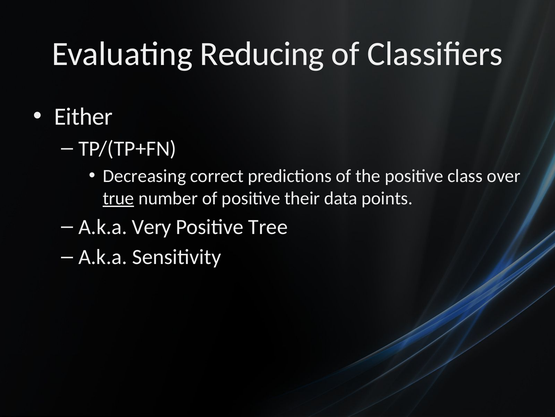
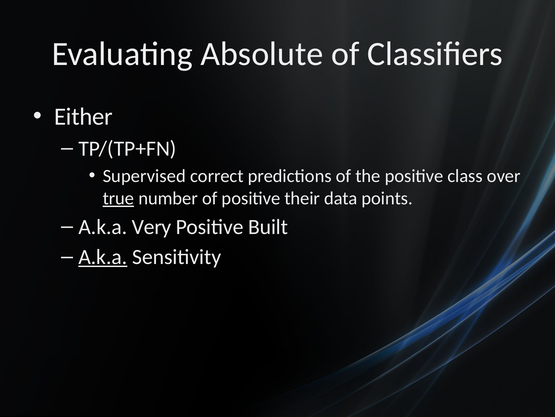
Reducing: Reducing -> Absolute
Decreasing: Decreasing -> Supervised
Tree: Tree -> Built
A.k.a at (103, 257) underline: none -> present
